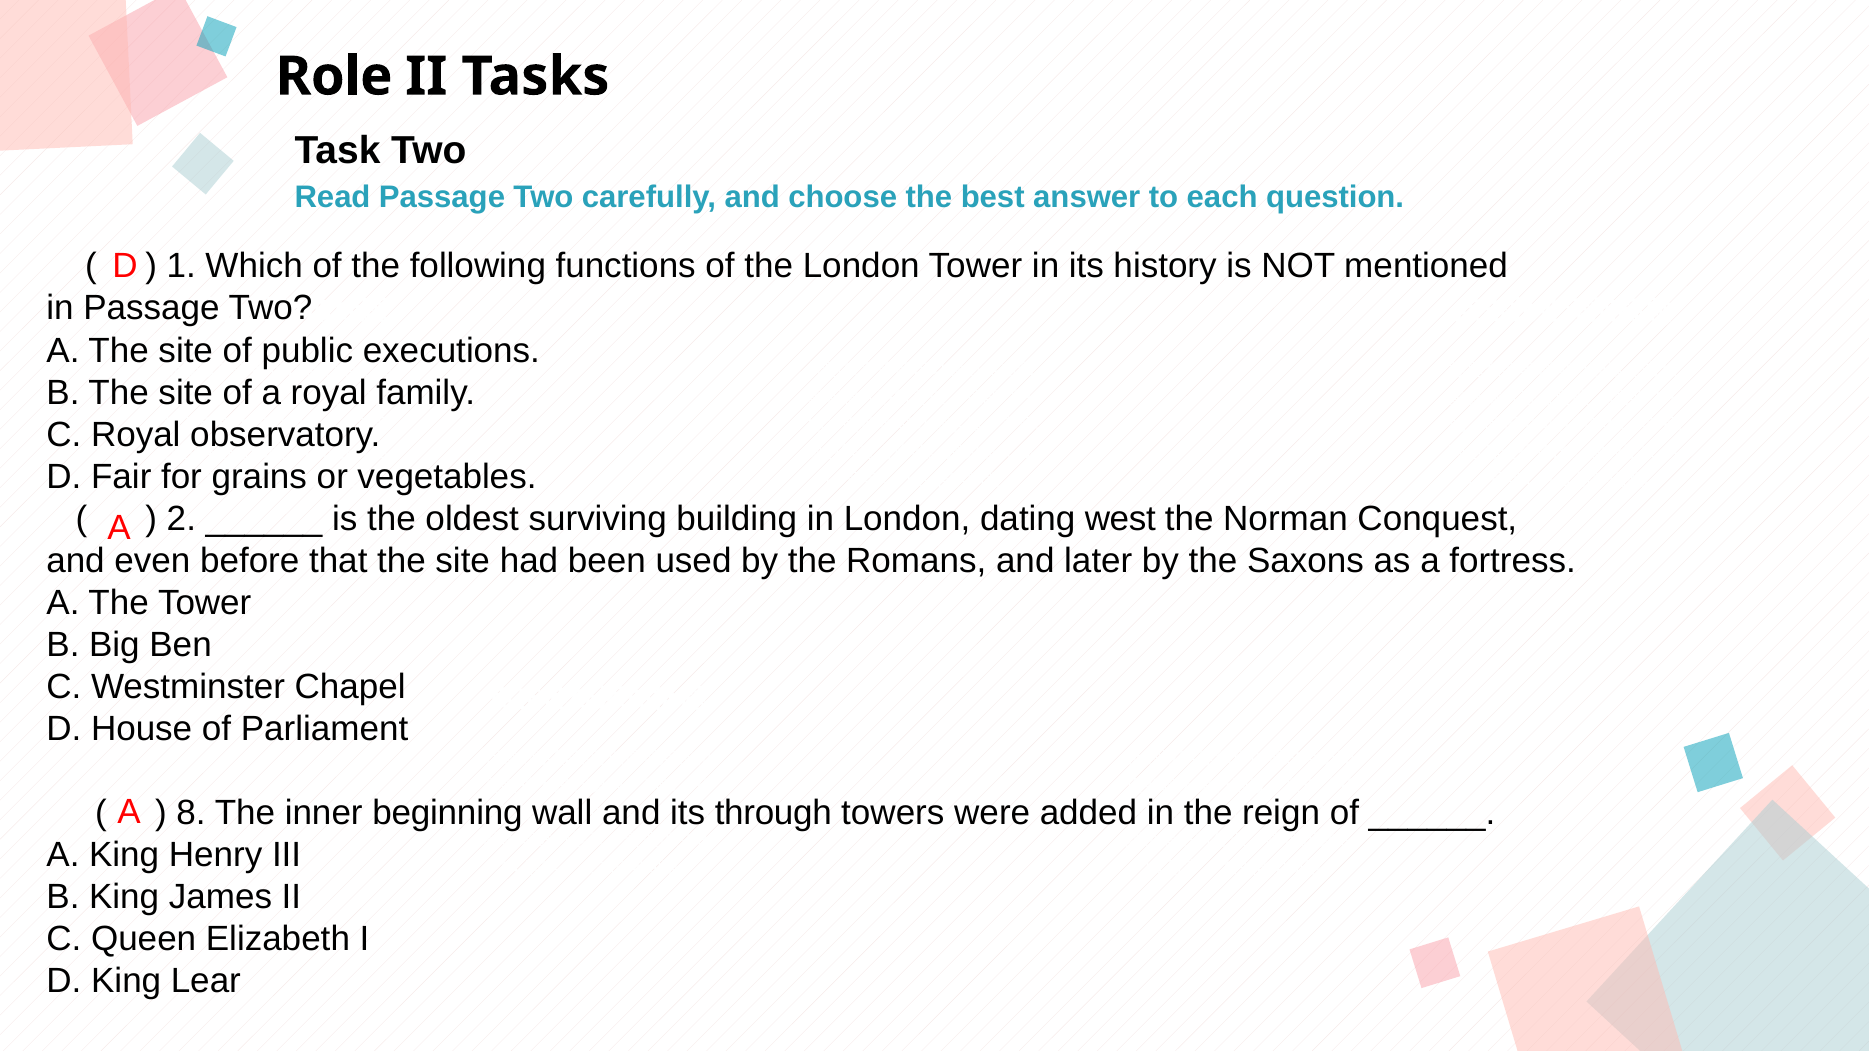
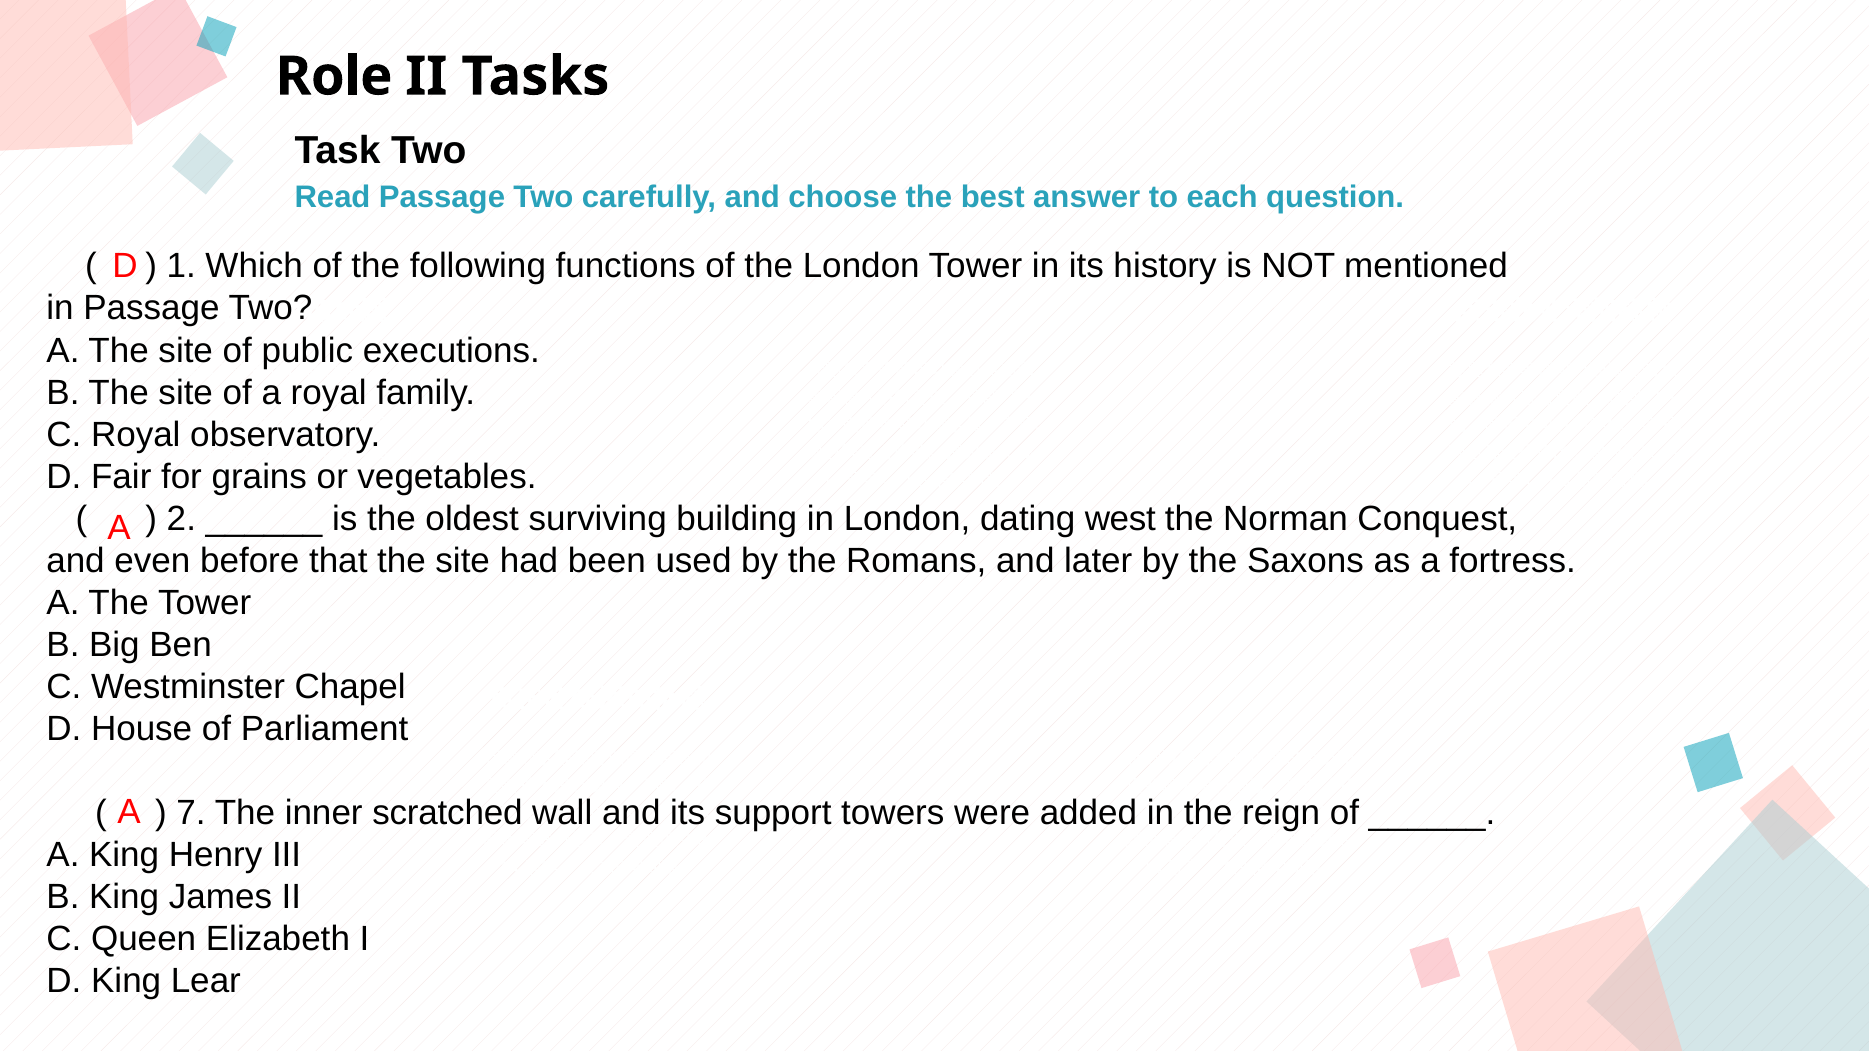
8: 8 -> 7
beginning: beginning -> scratched
through: through -> support
